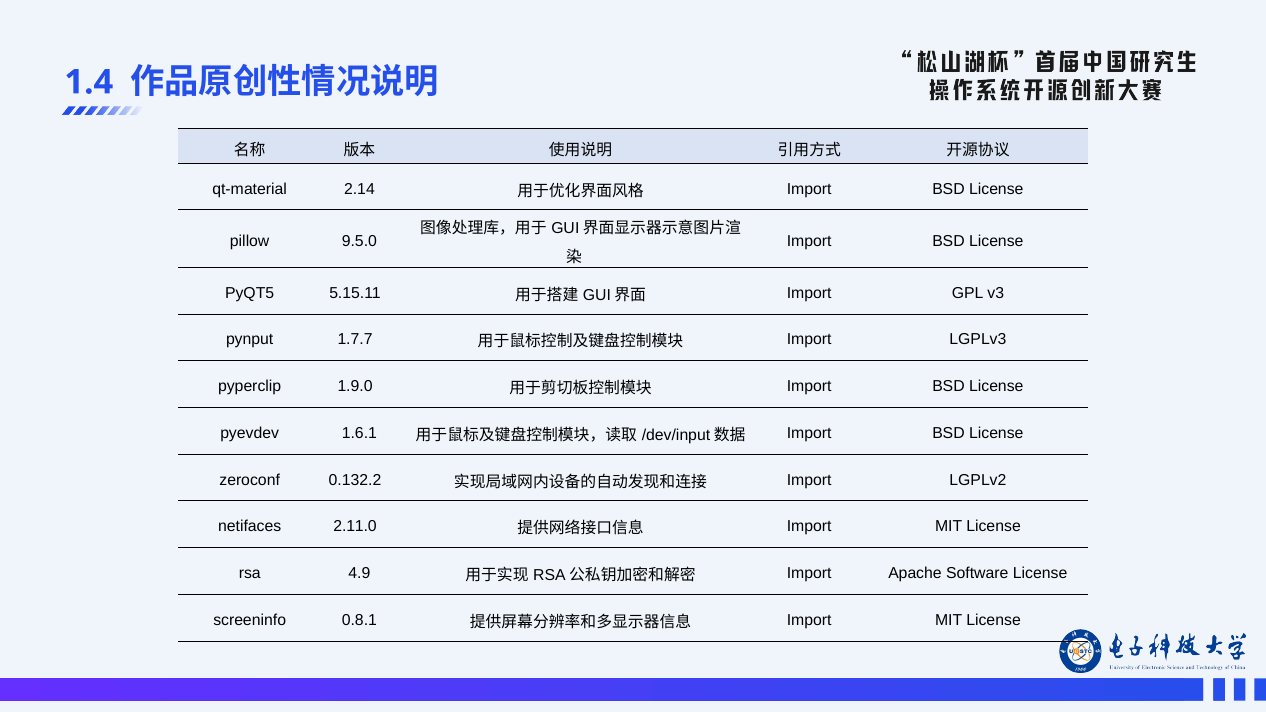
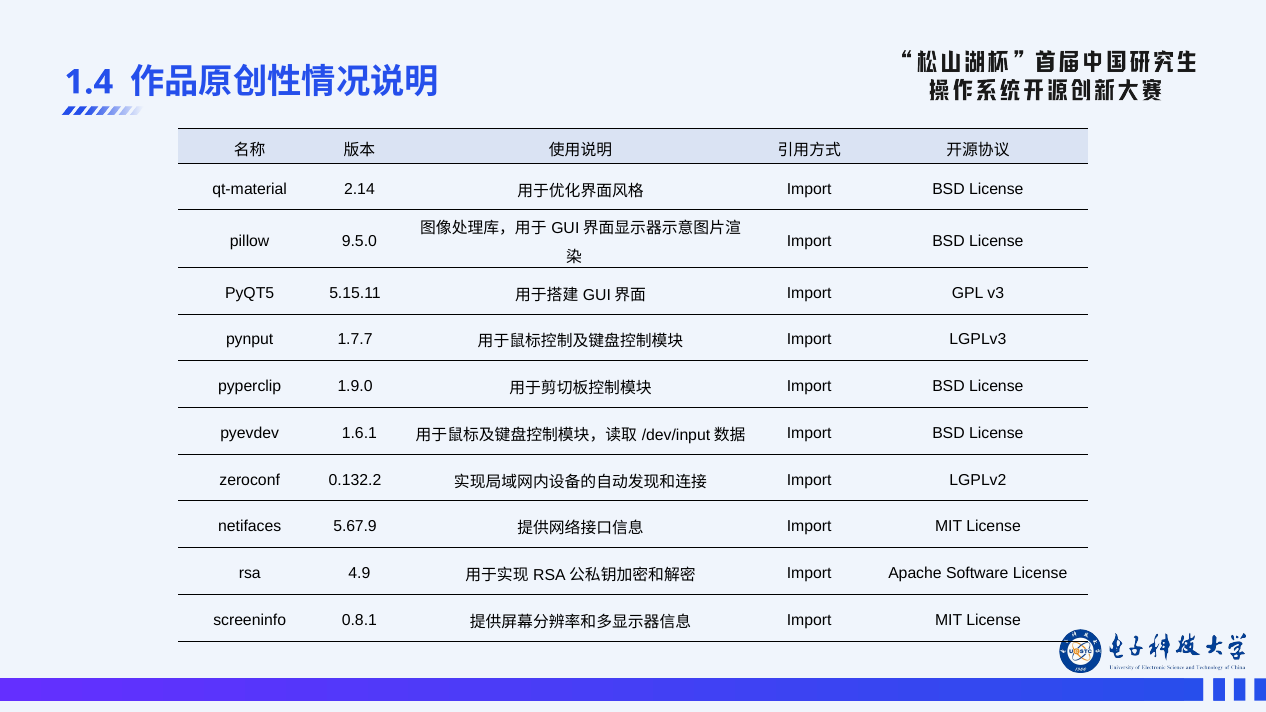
2.11.0: 2.11.0 -> 5.67.9
